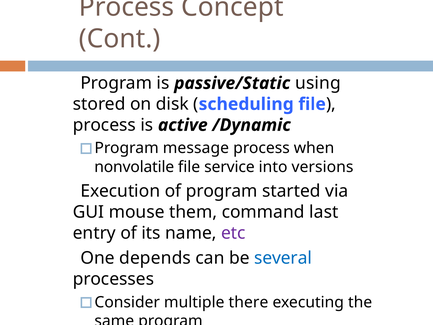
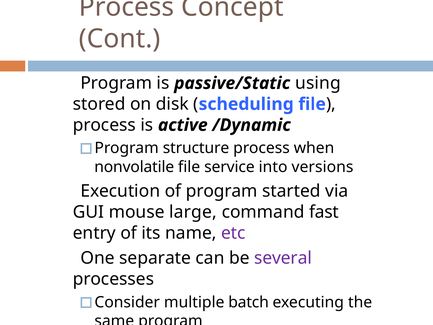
message: message -> structure
them: them -> large
last: last -> fast
depends: depends -> separate
several colour: blue -> purple
there: there -> batch
